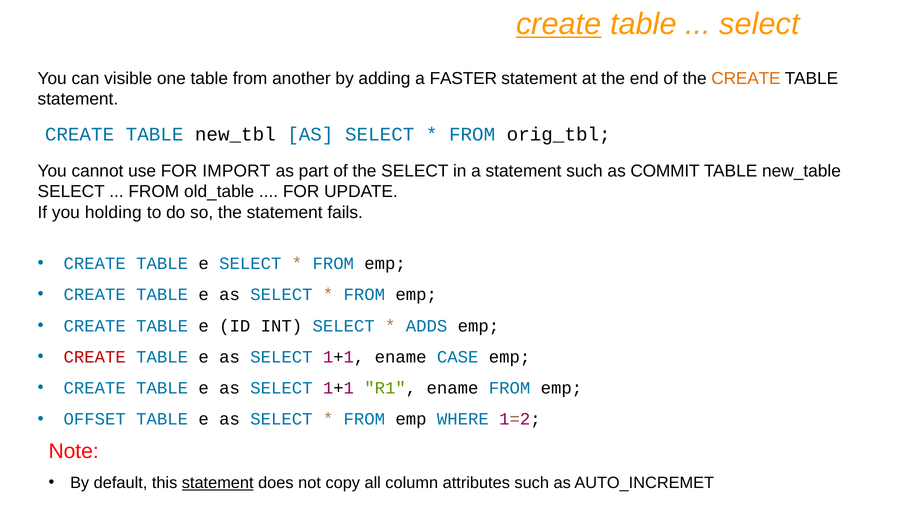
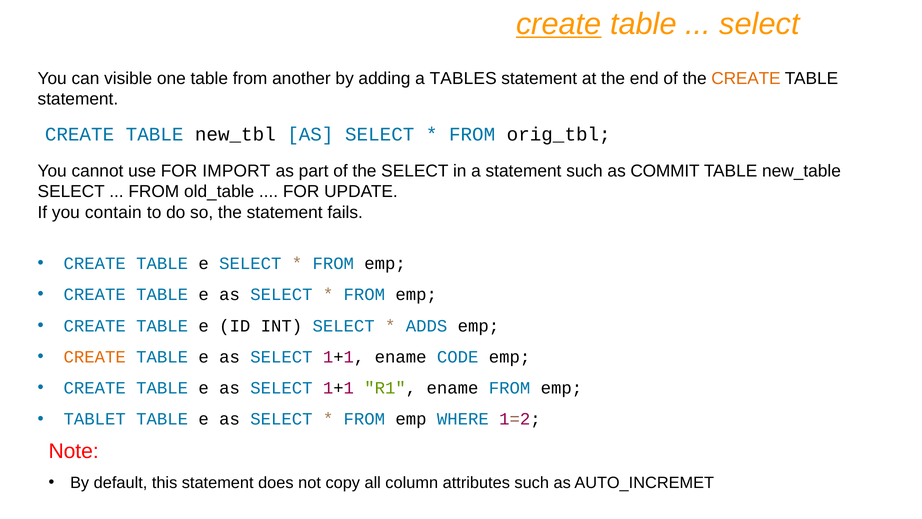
FASTER: FASTER -> TABLES
holding: holding -> contain
CREATE at (95, 357) colour: red -> orange
CASE: CASE -> CODE
OFFSET: OFFSET -> TABLET
statement at (218, 482) underline: present -> none
